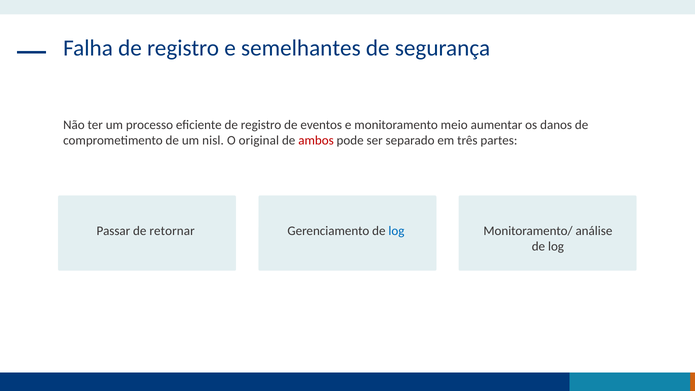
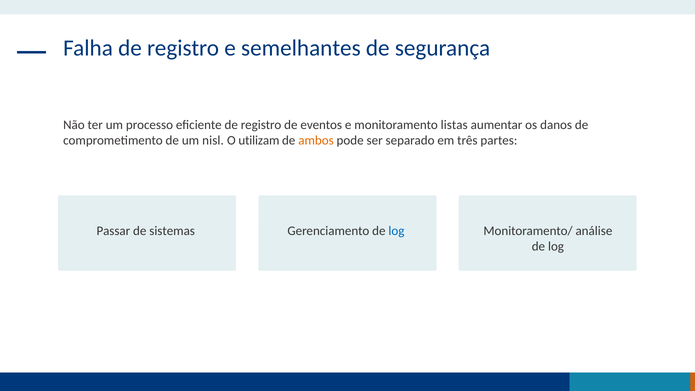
meio: meio -> listas
original: original -> utilizam
ambos colour: red -> orange
retornar: retornar -> sistemas
